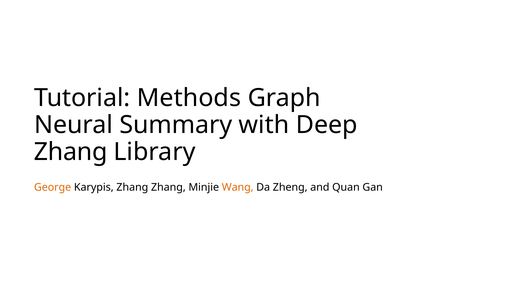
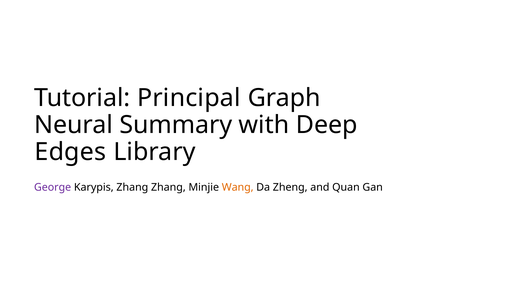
Methods: Methods -> Principal
Zhang at (71, 152): Zhang -> Edges
George colour: orange -> purple
